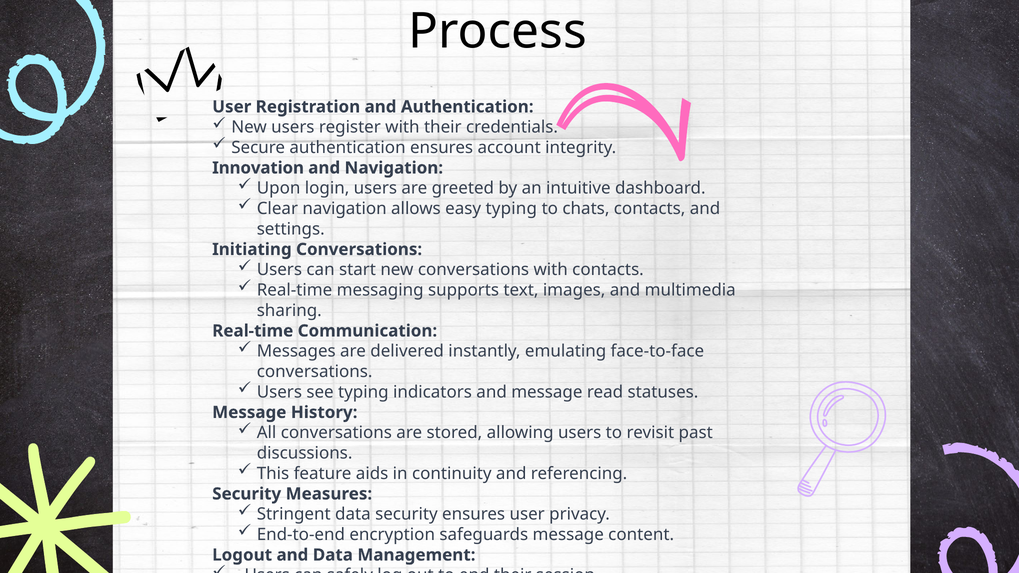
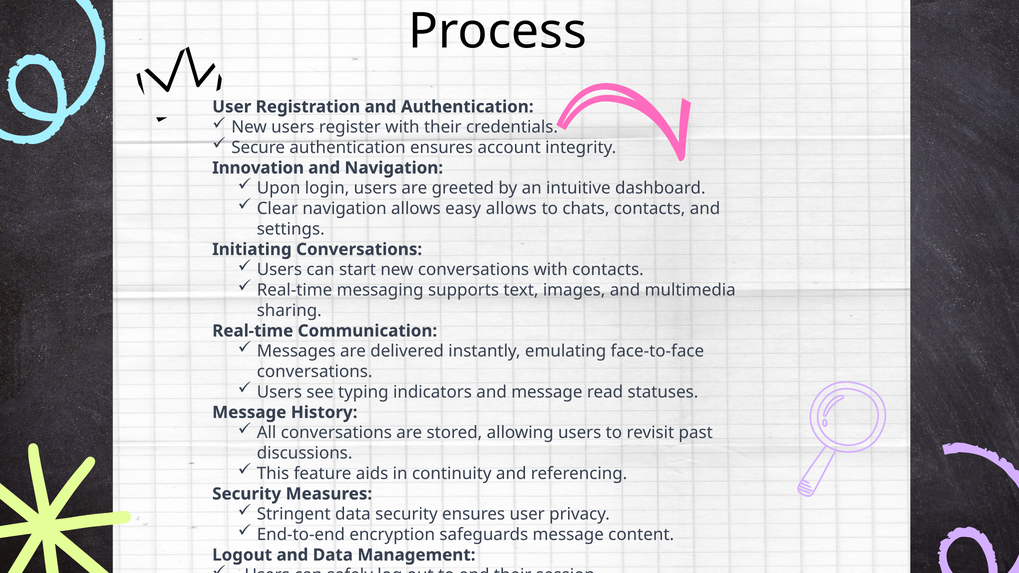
easy typing: typing -> allows
